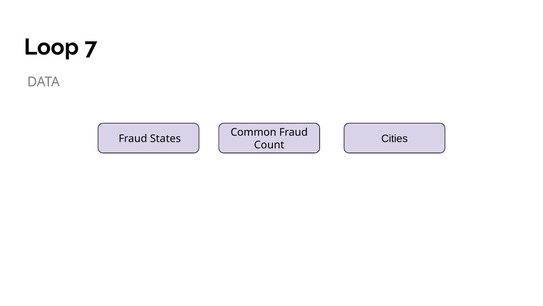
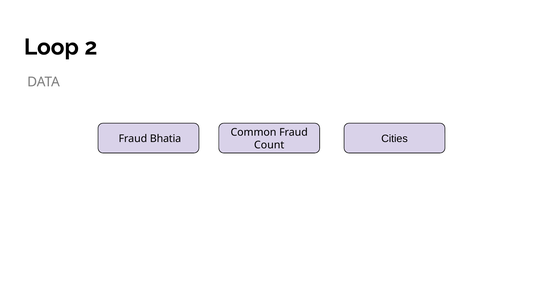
7: 7 -> 2
States: States -> Bhatia
